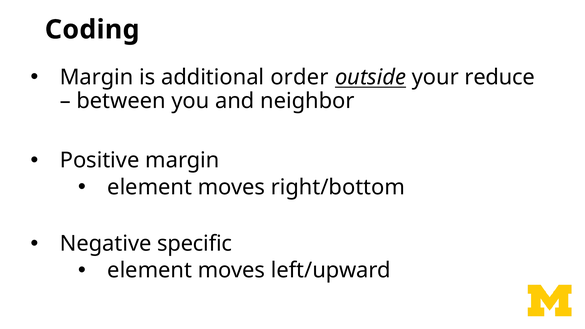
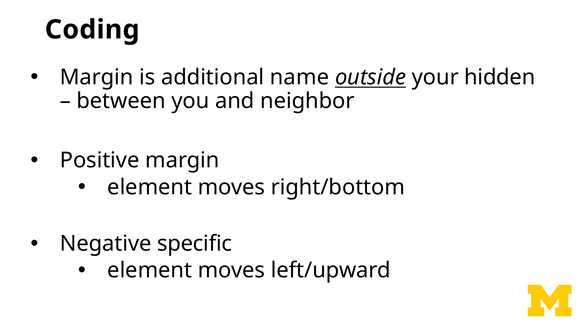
order: order -> name
reduce: reduce -> hidden
